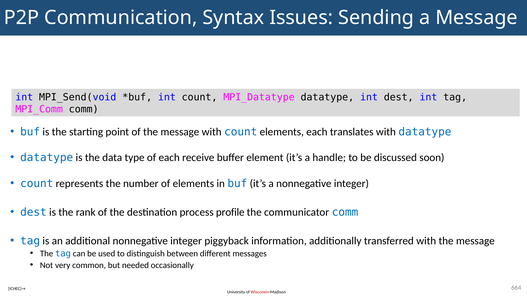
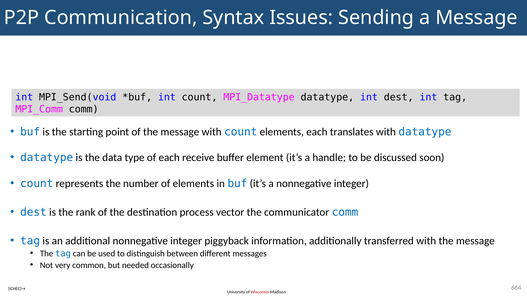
profile: profile -> vector
